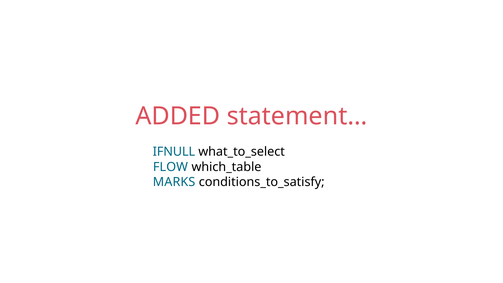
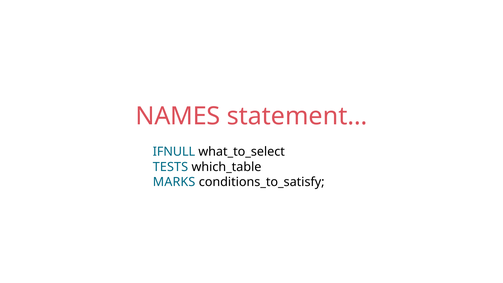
ADDED: ADDED -> NAMES
FLOW: FLOW -> TESTS
